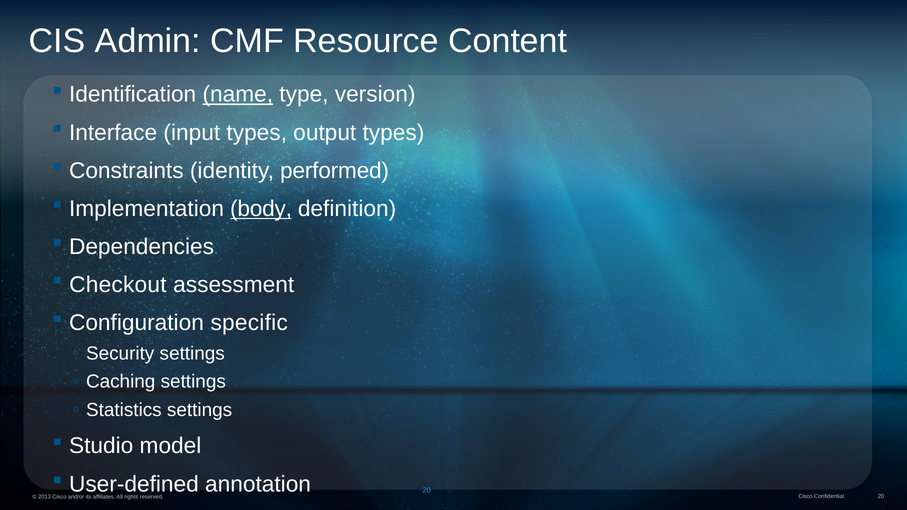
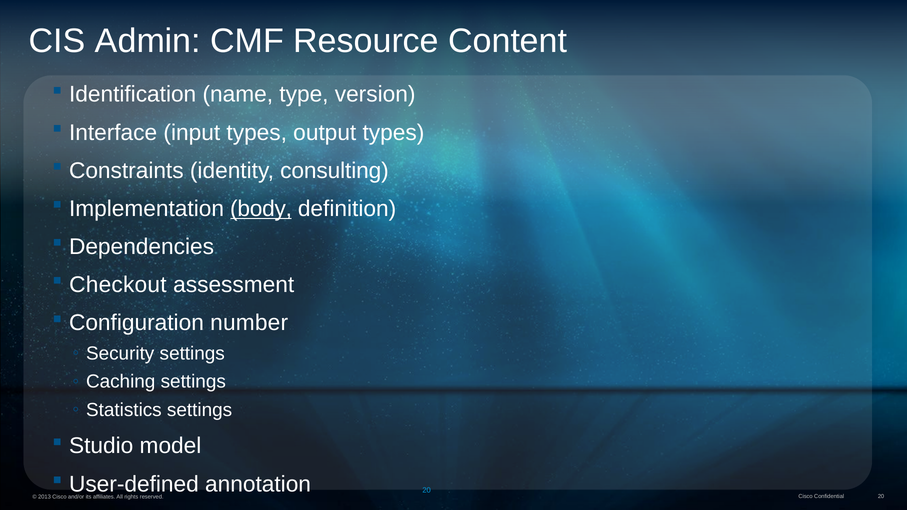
name underline: present -> none
performed: performed -> consulting
specific: specific -> number
